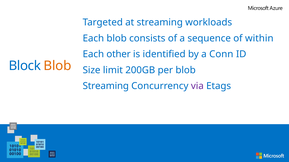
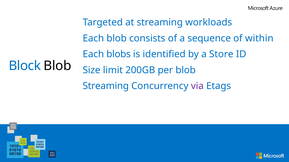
other: other -> blobs
Conn: Conn -> Store
Blob at (57, 66) colour: orange -> black
